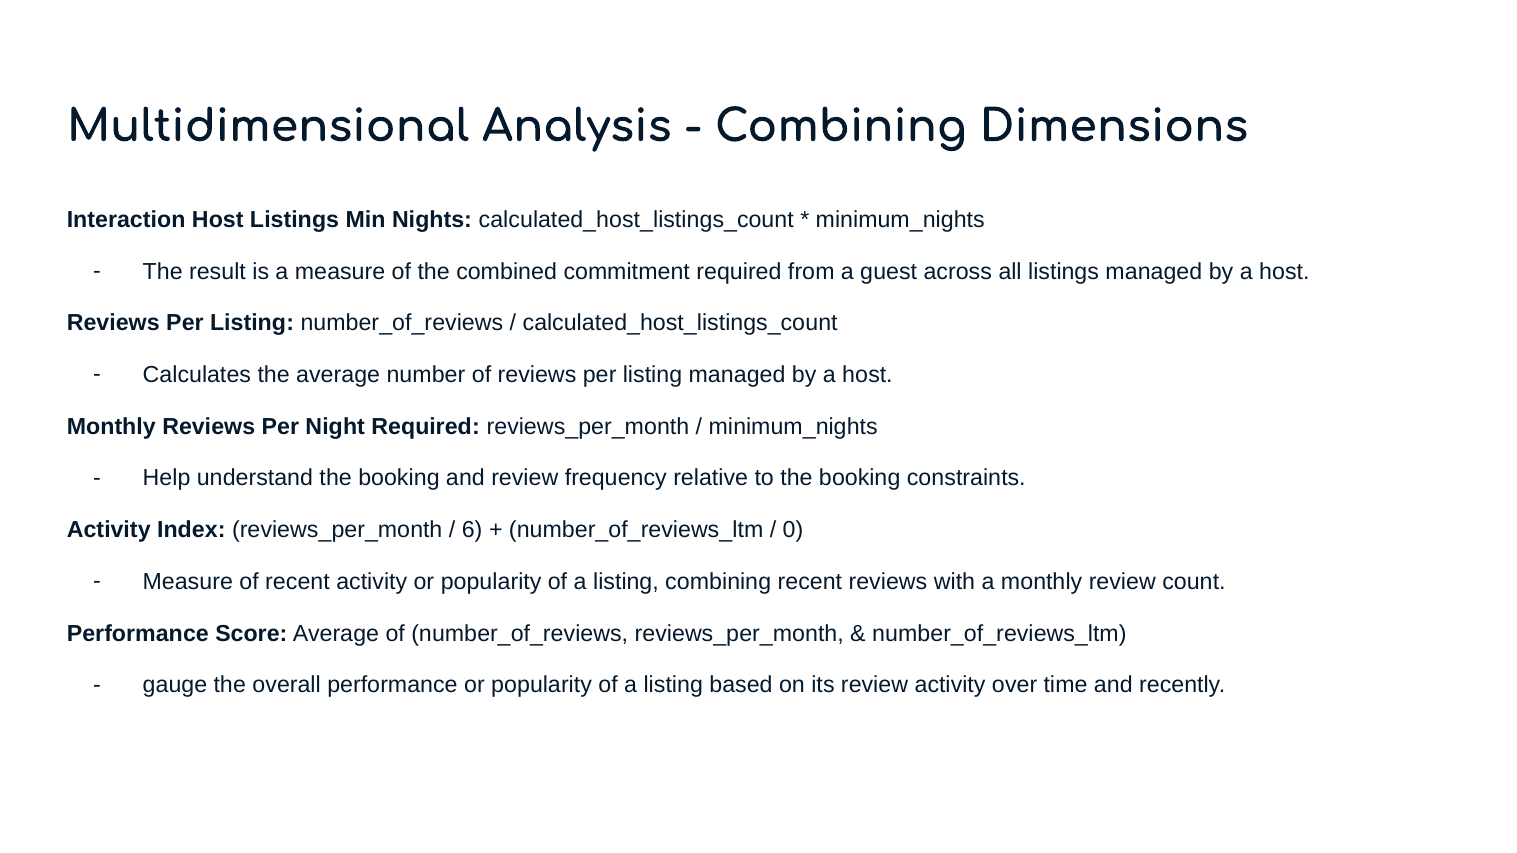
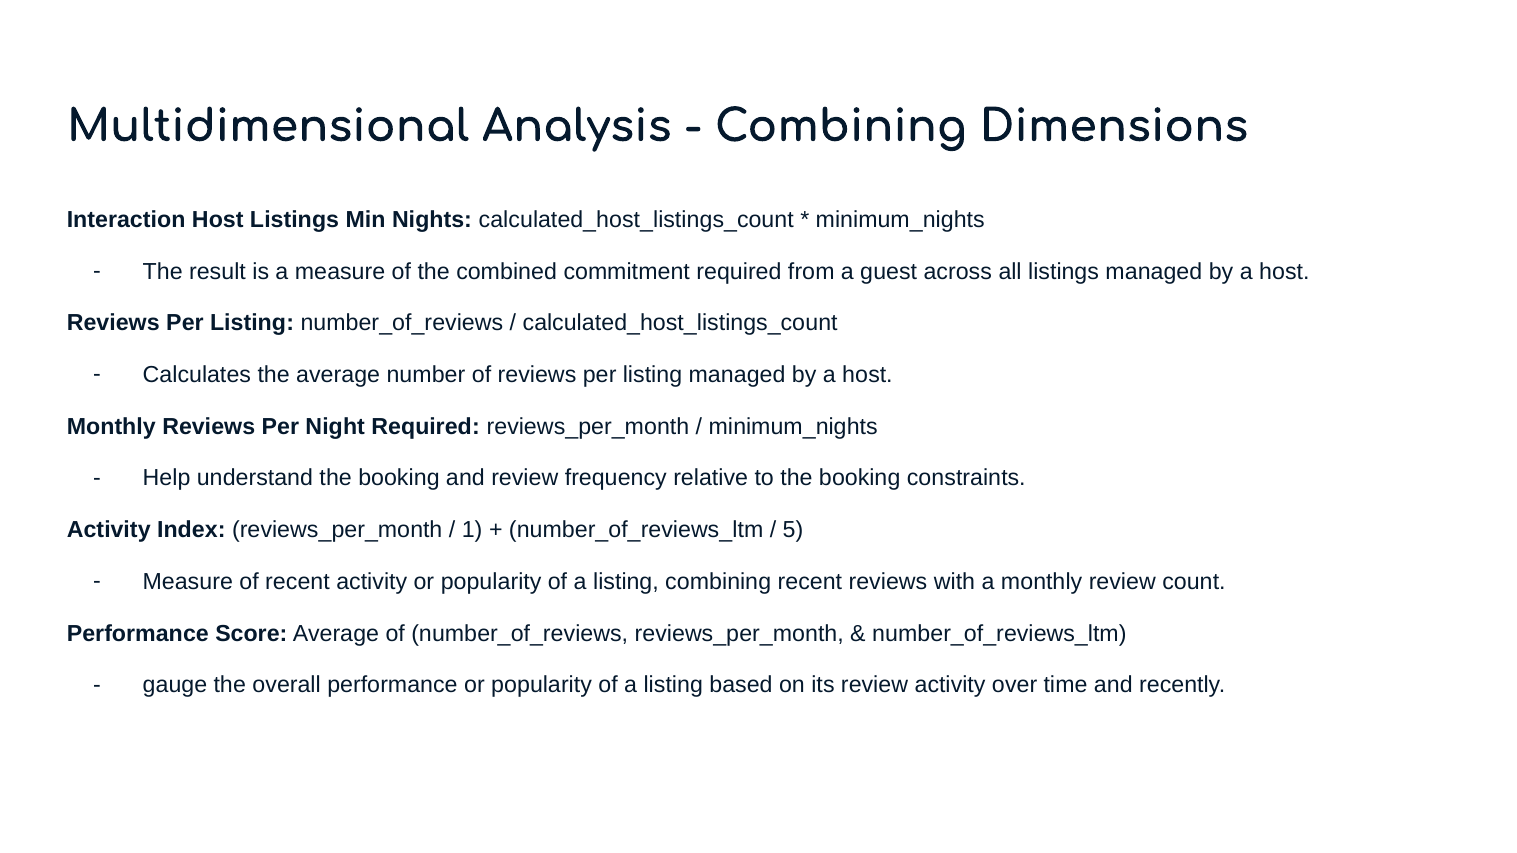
6: 6 -> 1
0: 0 -> 5
